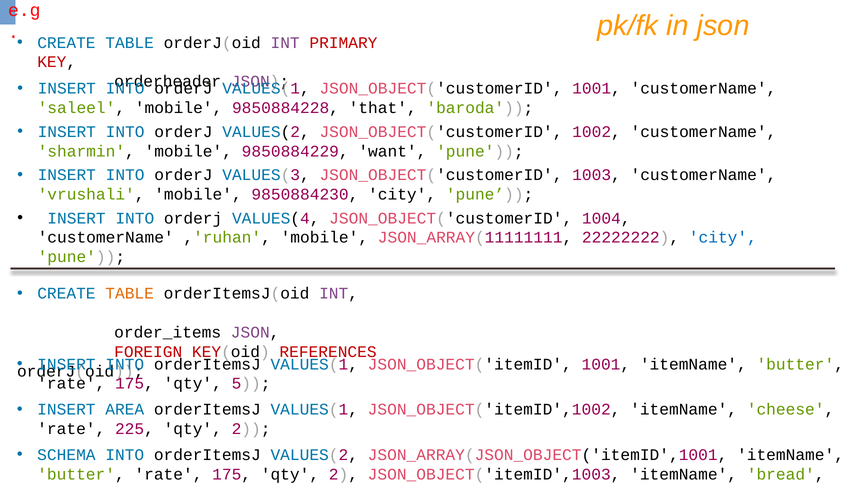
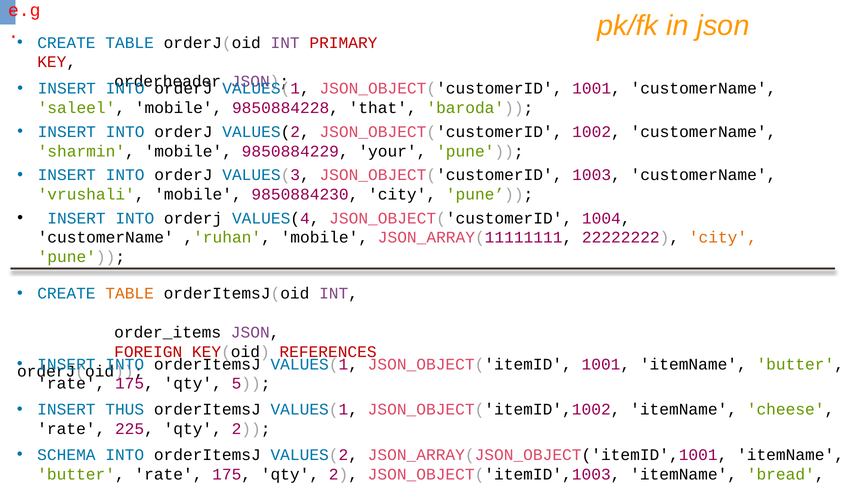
want: want -> your
city at (723, 238) colour: blue -> orange
AREA: AREA -> THUS
